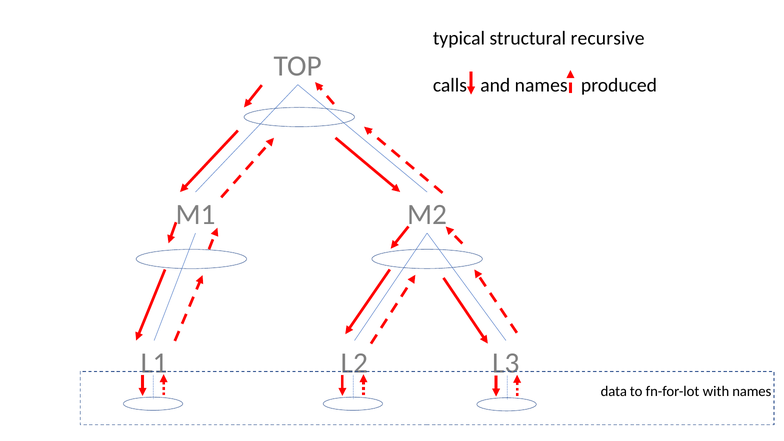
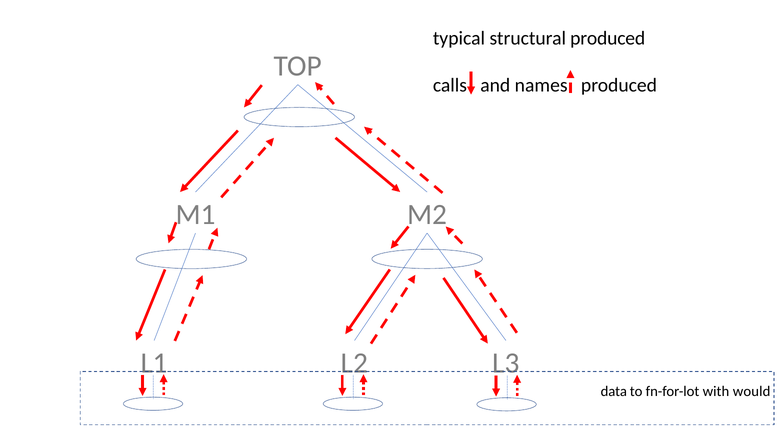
structural recursive: recursive -> produced
with names: names -> would
